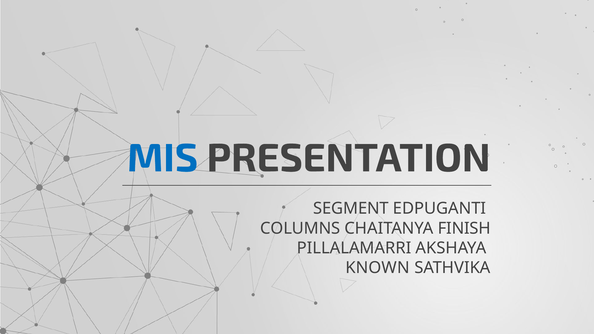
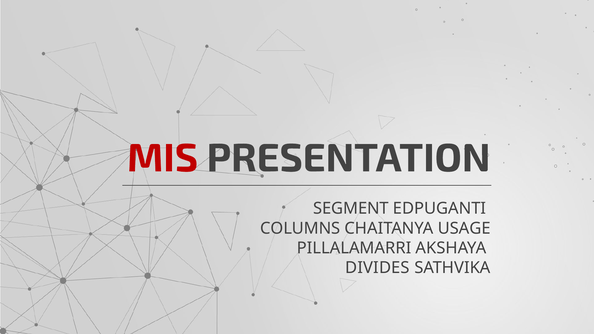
MIS colour: blue -> red
FINISH: FINISH -> USAGE
KNOWN: KNOWN -> DIVIDES
